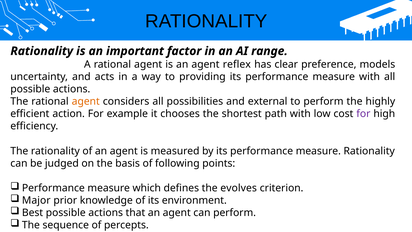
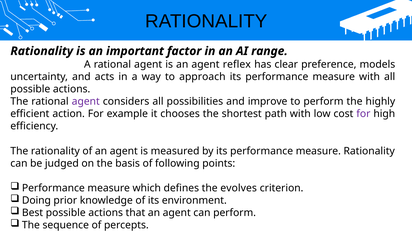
providing: providing -> approach
agent at (86, 101) colour: orange -> purple
external: external -> improve
Major: Major -> Doing
